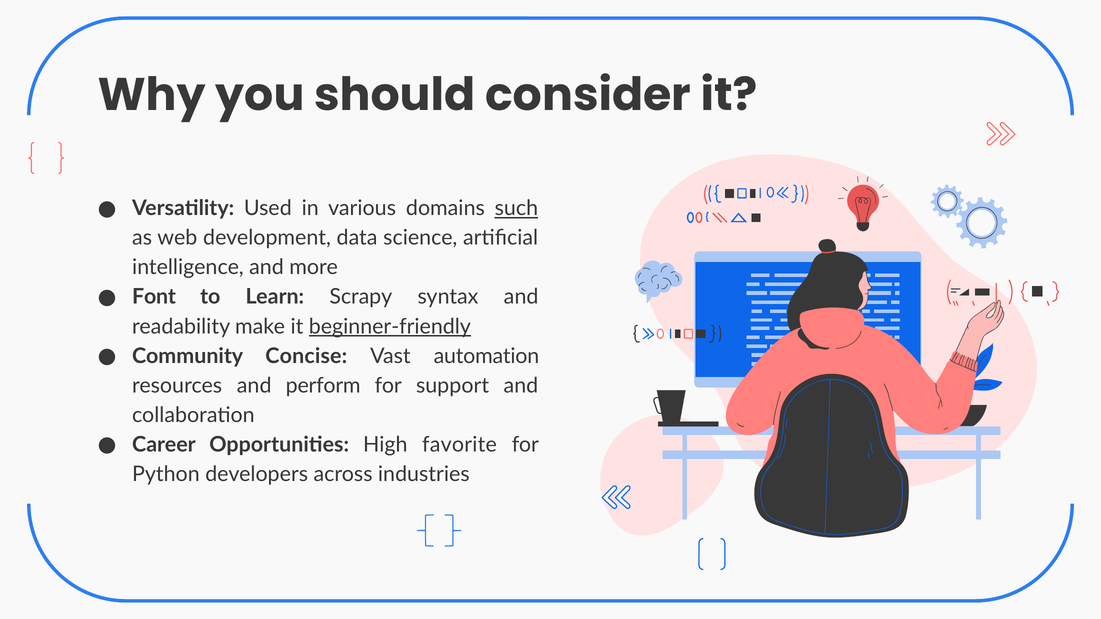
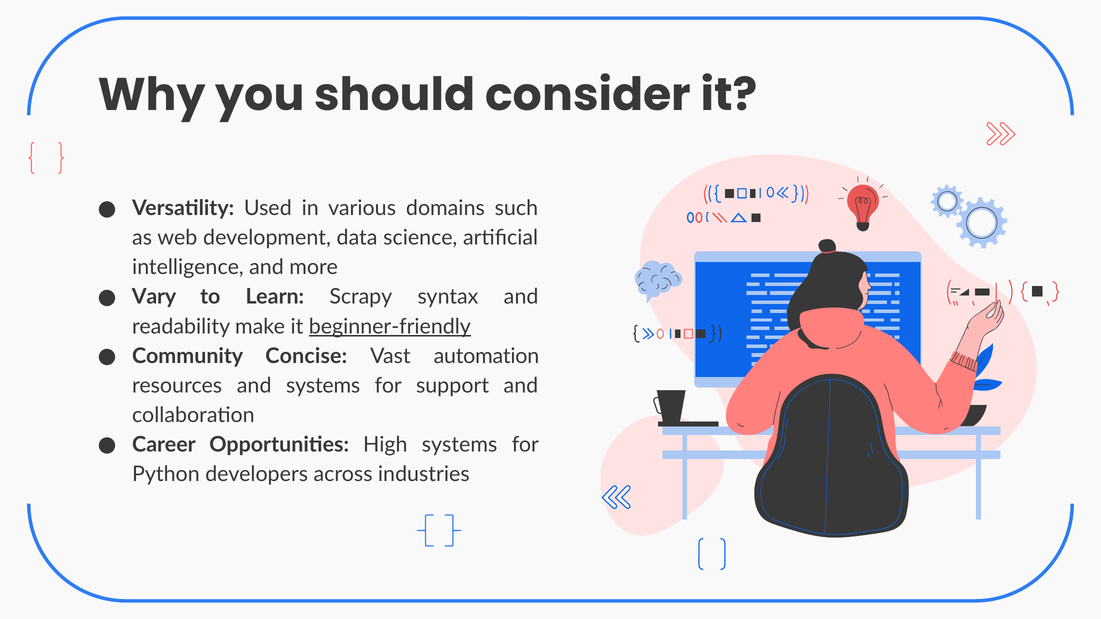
such underline: present -> none
Font: Font -> Vary
and perform: perform -> systems
High favorite: favorite -> systems
